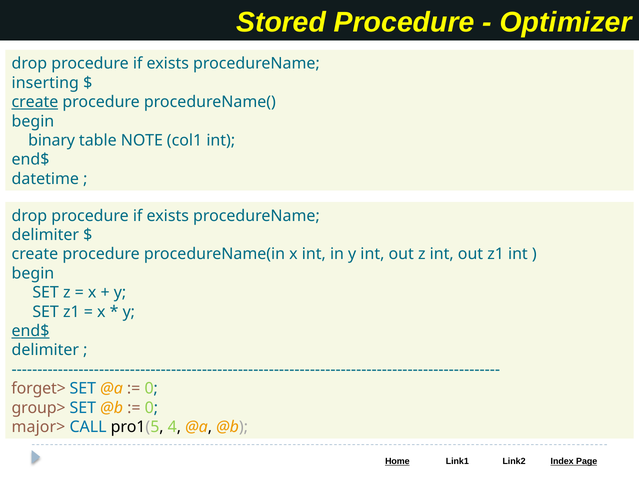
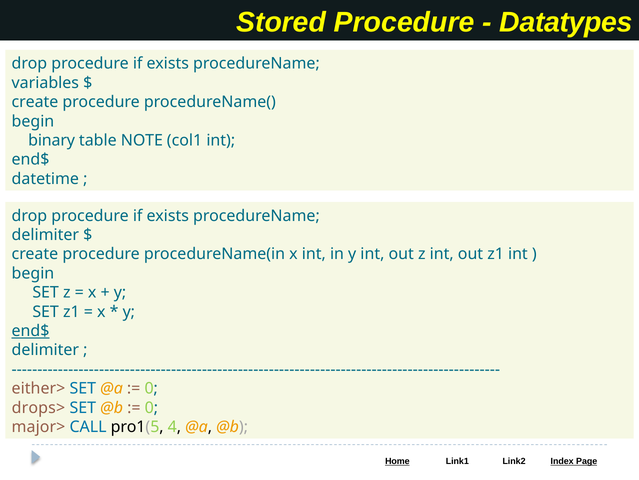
Optimizer: Optimizer -> Datatypes
inserting: inserting -> variables
create at (35, 102) underline: present -> none
forget>: forget> -> either>
group>: group> -> drops>
